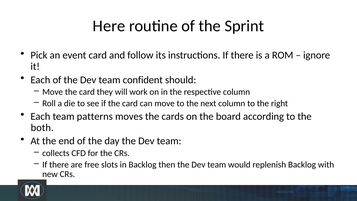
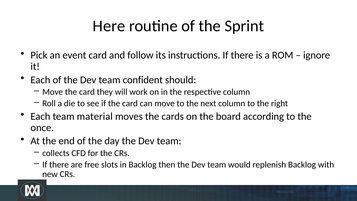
patterns: patterns -> material
both: both -> once
